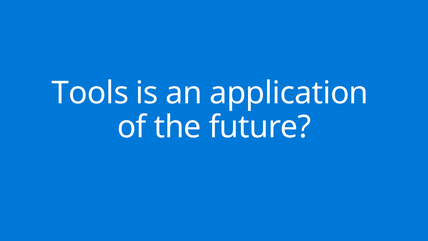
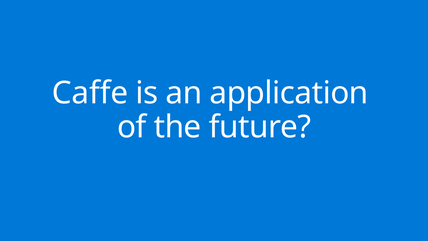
Tools: Tools -> Caffe
